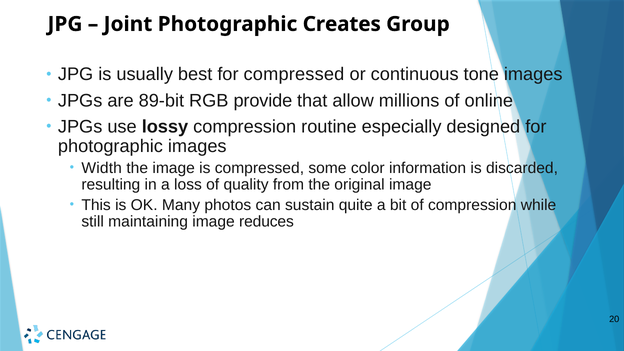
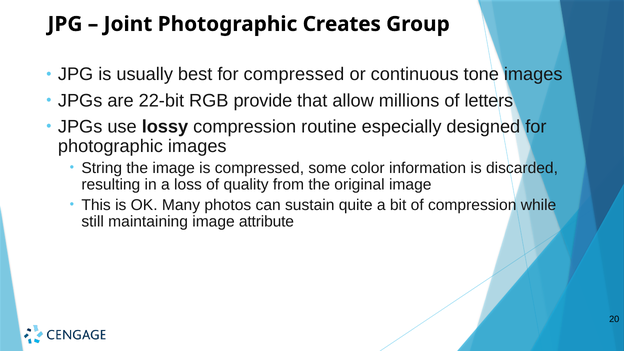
89-bit: 89-bit -> 22-bit
online: online -> letters
Width: Width -> String
reduces: reduces -> attribute
